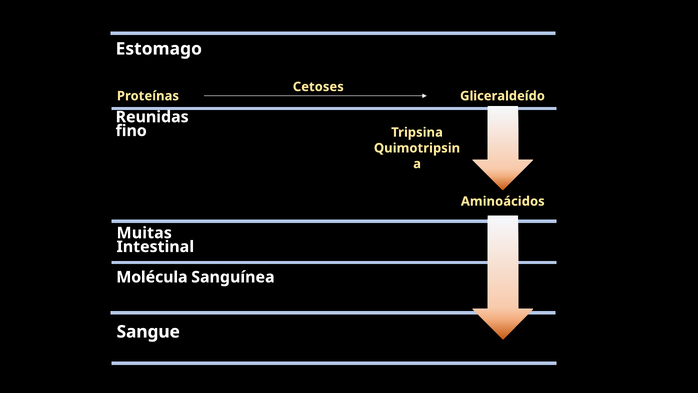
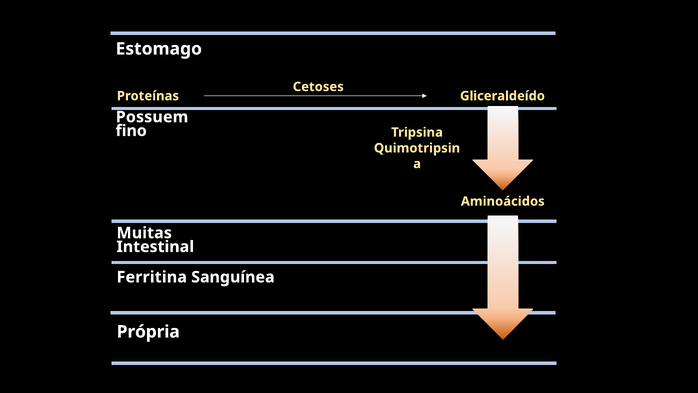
Reunidas: Reunidas -> Possuem
Molécula: Molécula -> Ferritina
Sangue: Sangue -> Própria
